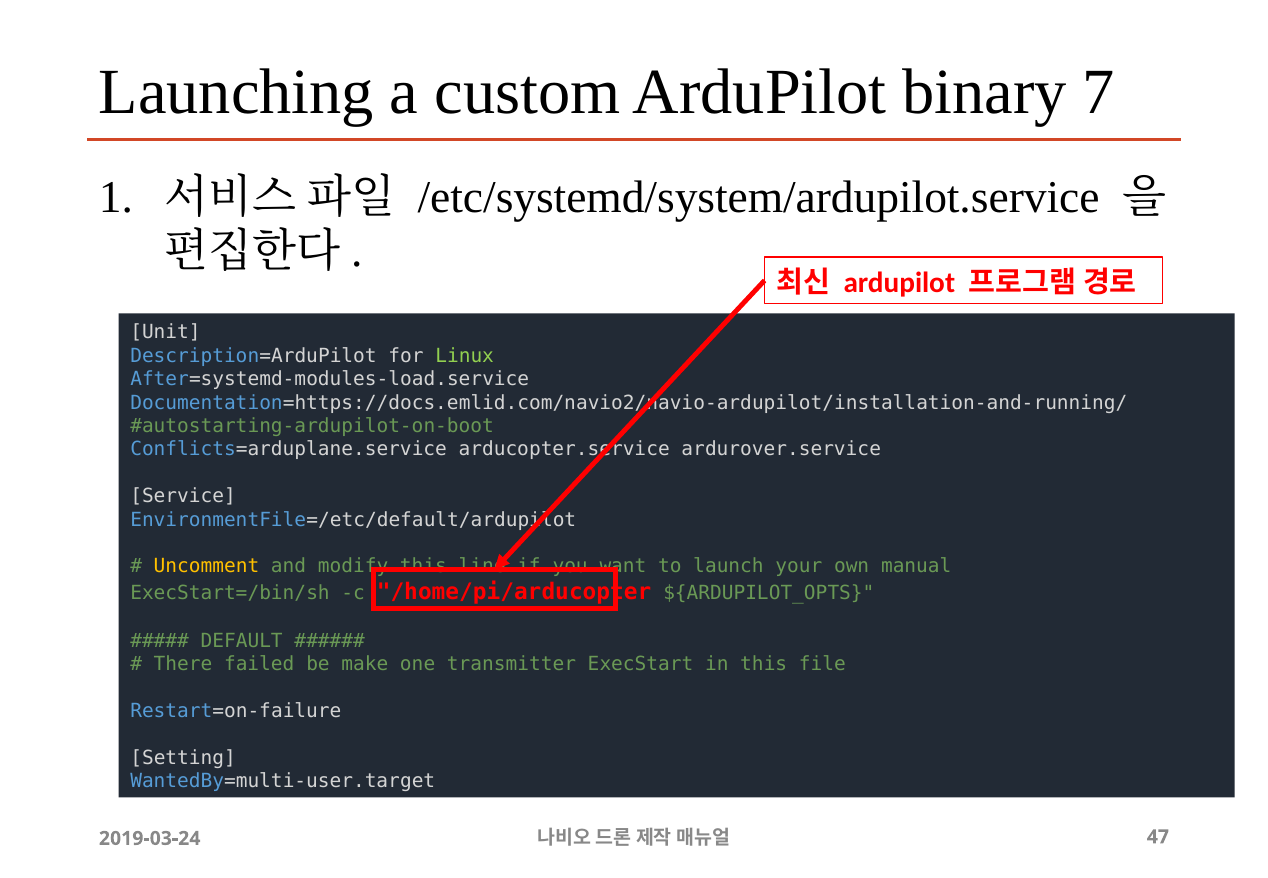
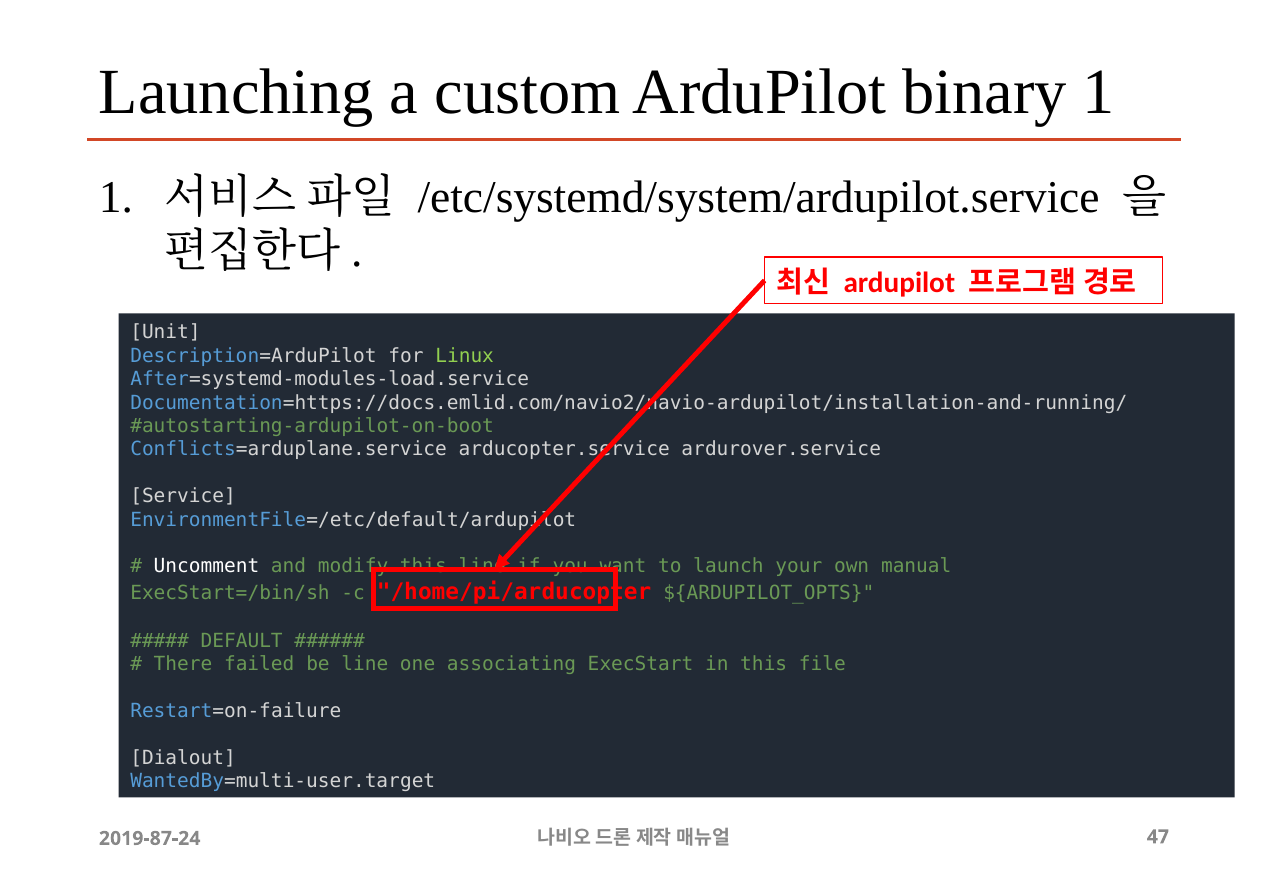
binary 7: 7 -> 1
Uncomment colour: yellow -> white
be make: make -> line
transmitter: transmitter -> associating
Setting: Setting -> Dialout
2019-03-24: 2019-03-24 -> 2019-87-24
